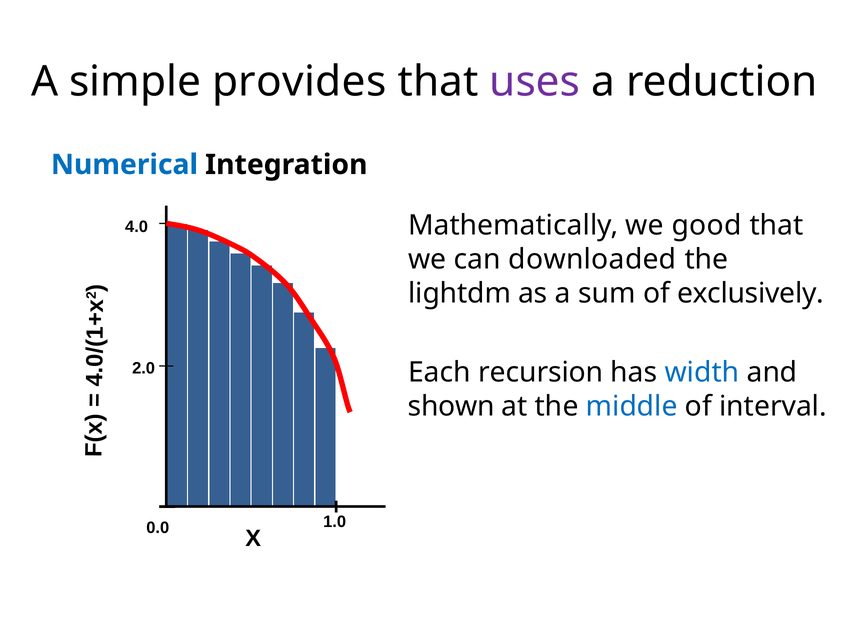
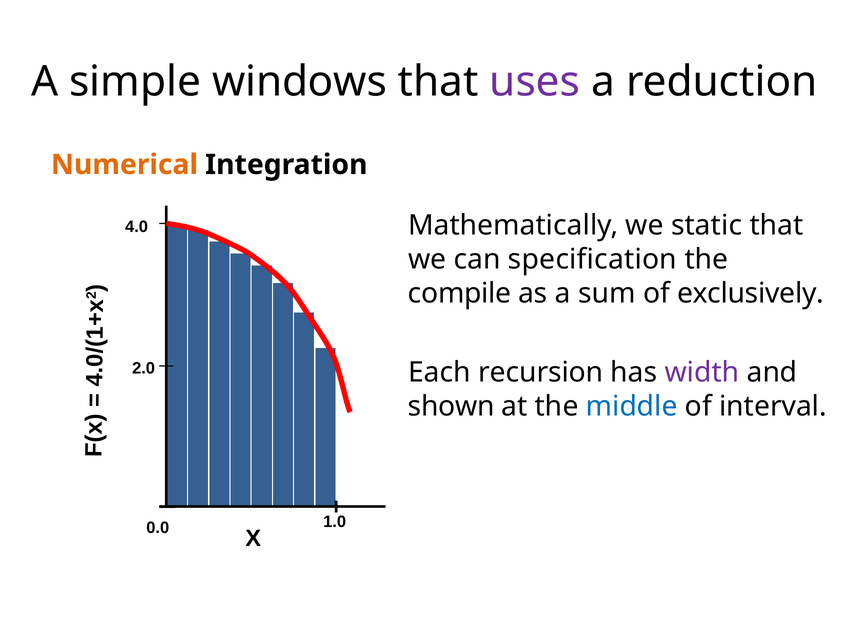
provides: provides -> windows
Numerical colour: blue -> orange
good: good -> static
downloaded: downloaded -> specification
lightdm: lightdm -> compile
width colour: blue -> purple
